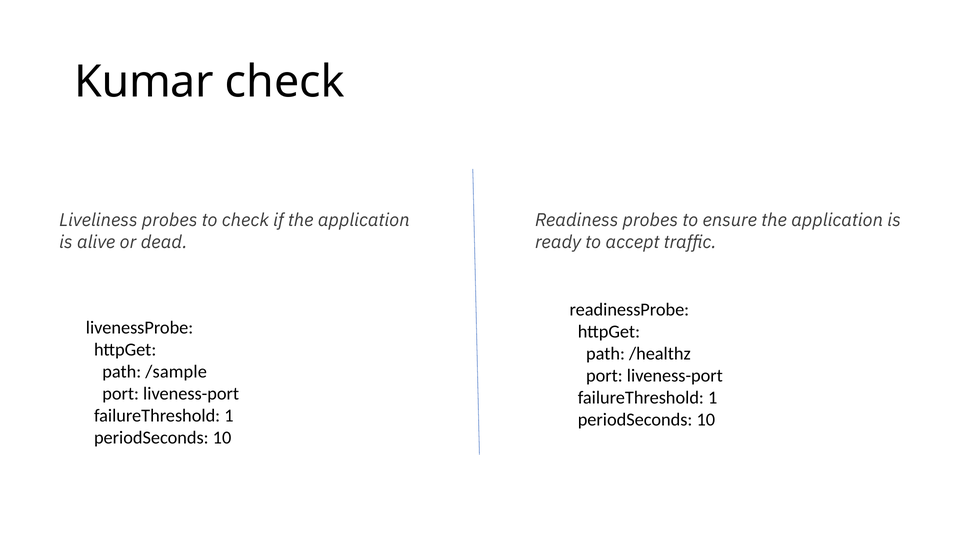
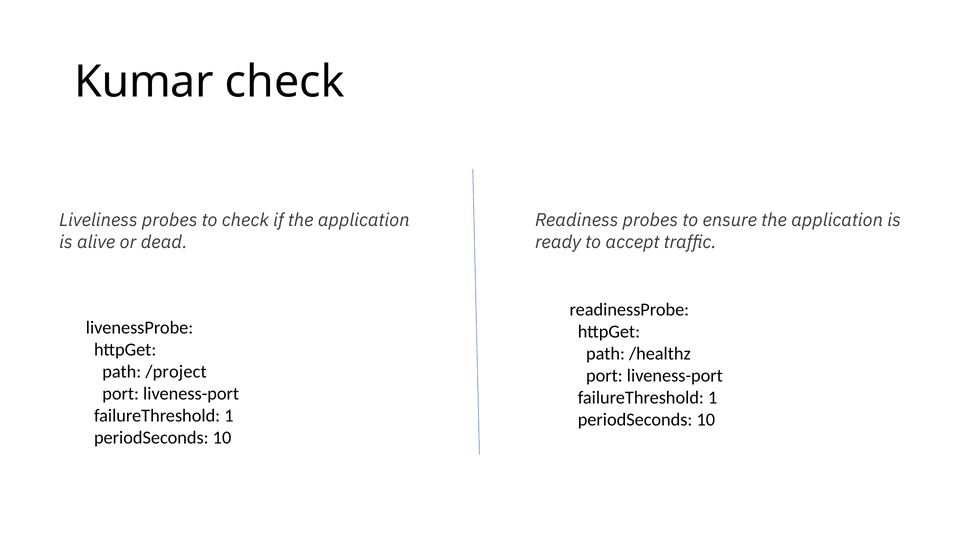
/sample: /sample -> /project
